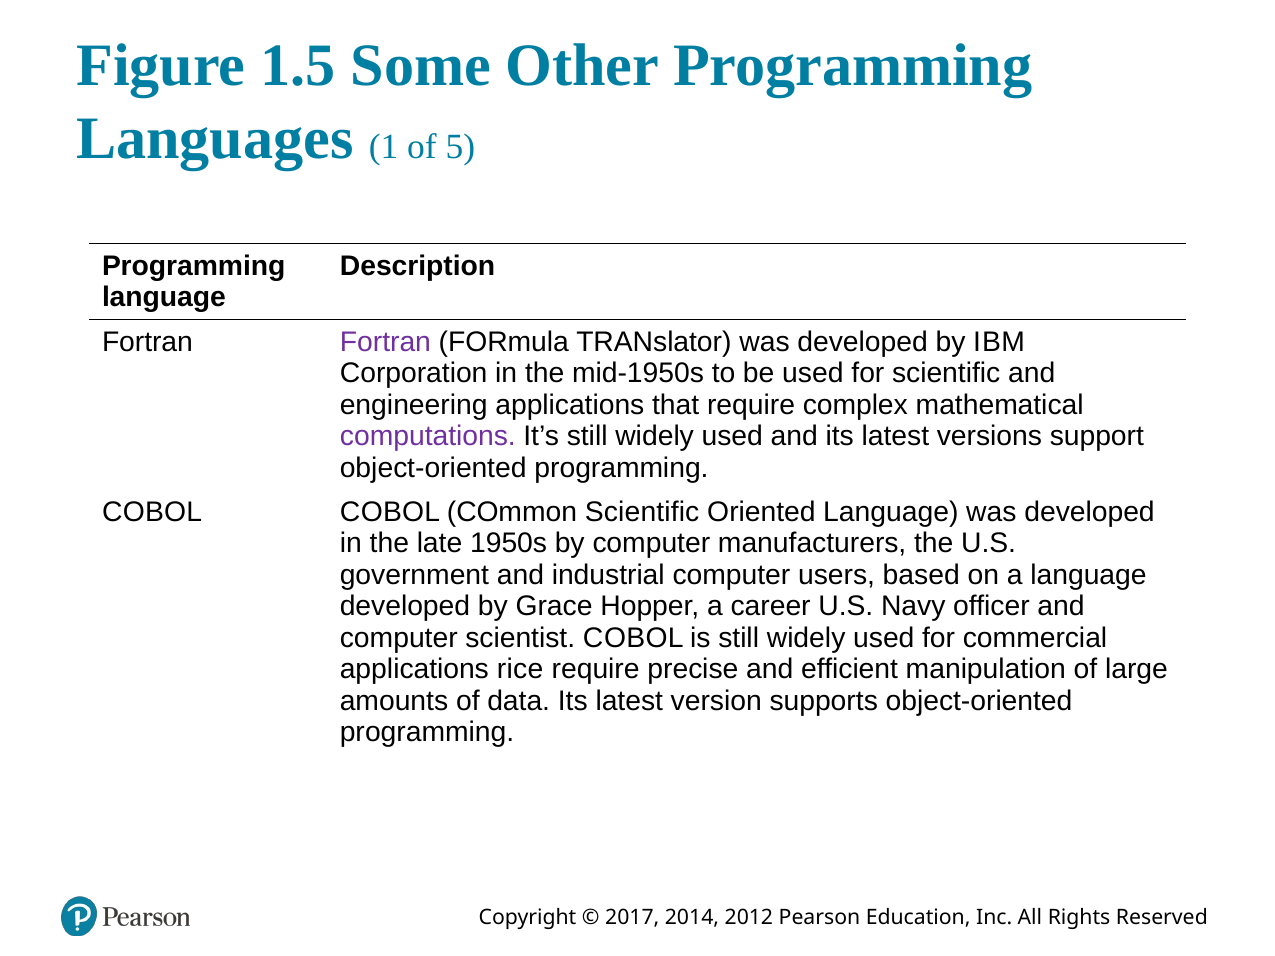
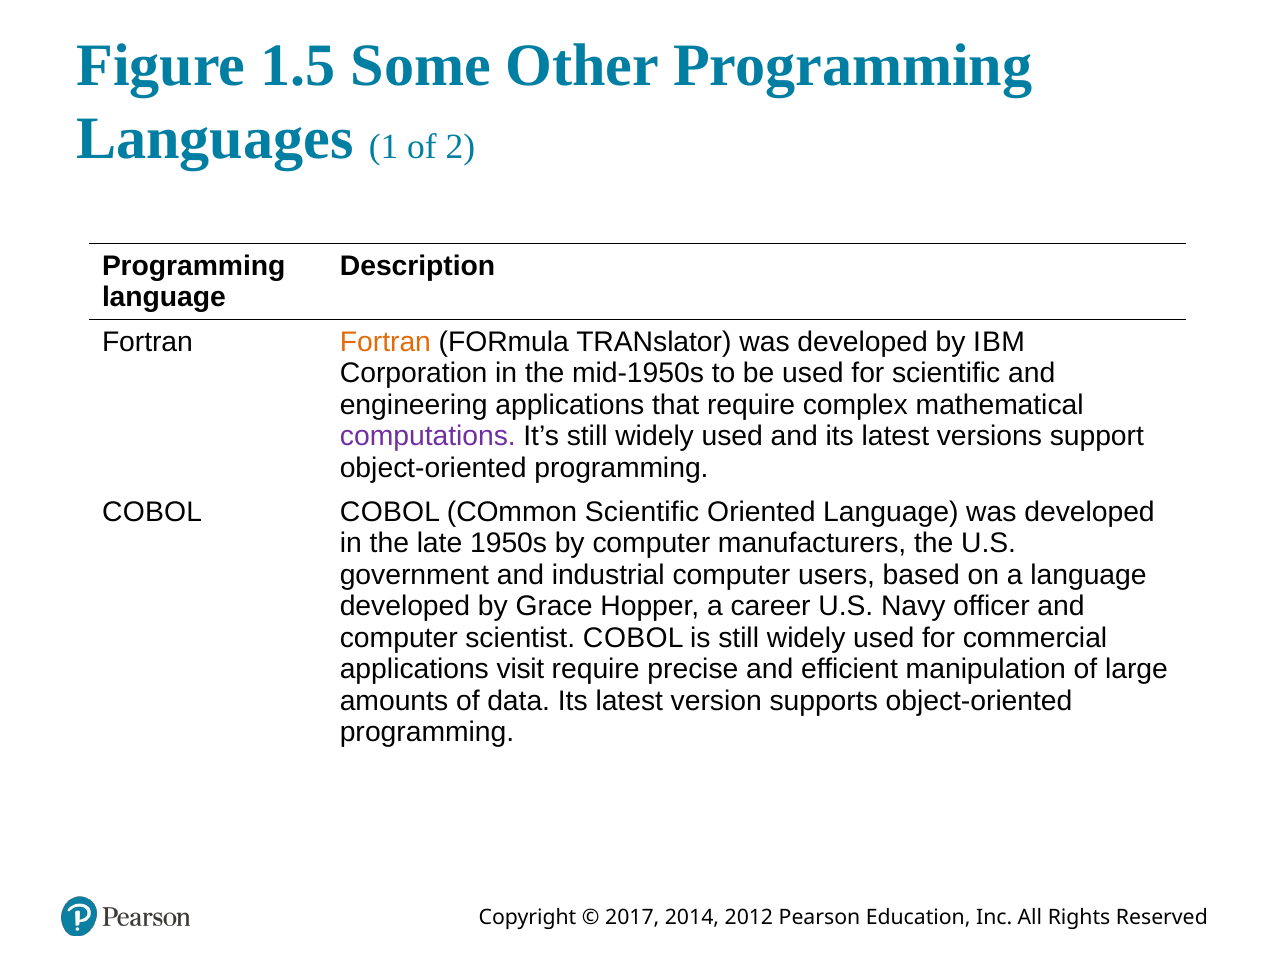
5: 5 -> 2
Fortran at (385, 342) colour: purple -> orange
rice: rice -> visit
